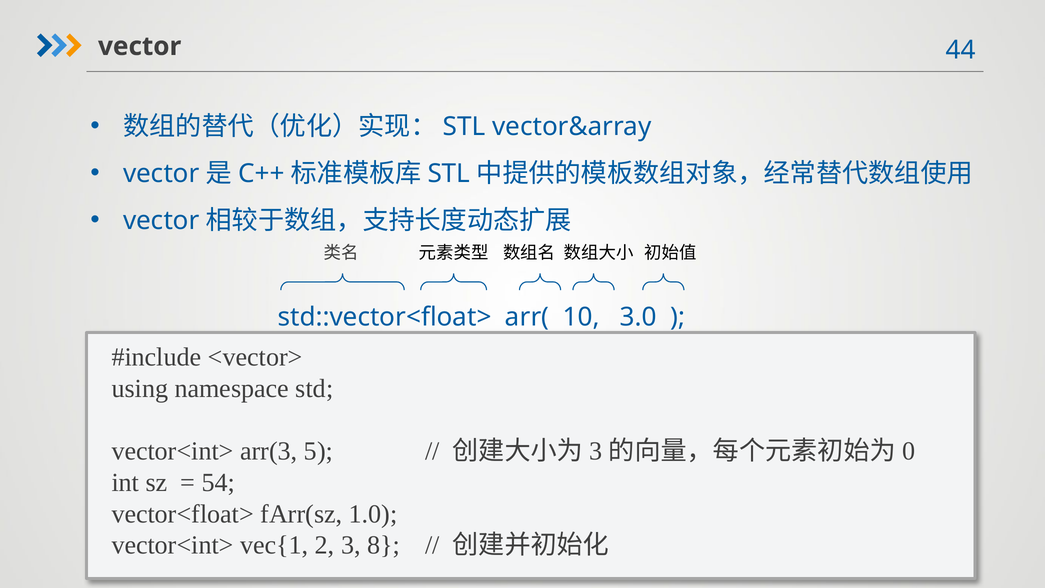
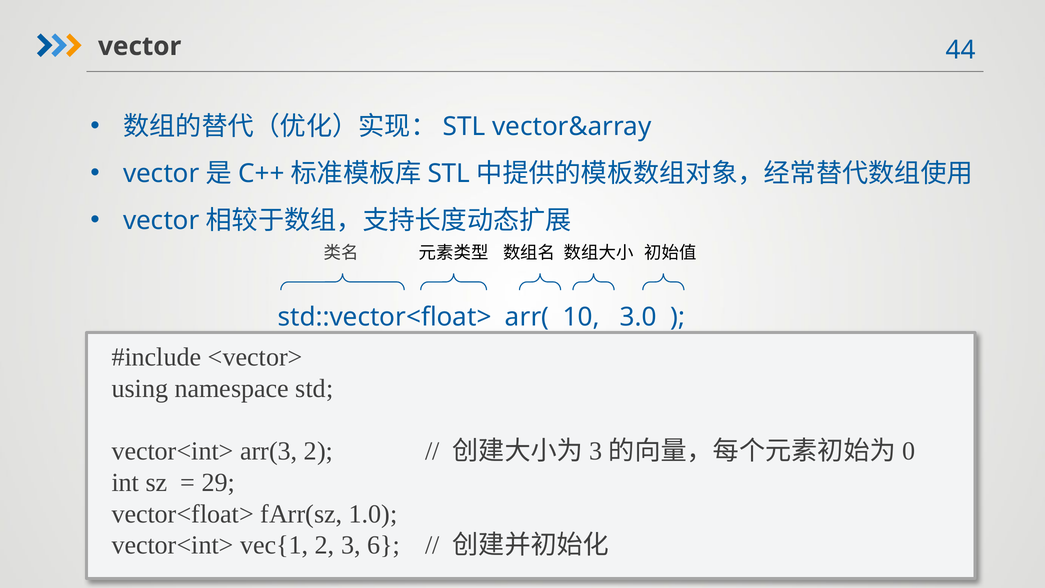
arr(3 5: 5 -> 2
54: 54 -> 29
8: 8 -> 6
